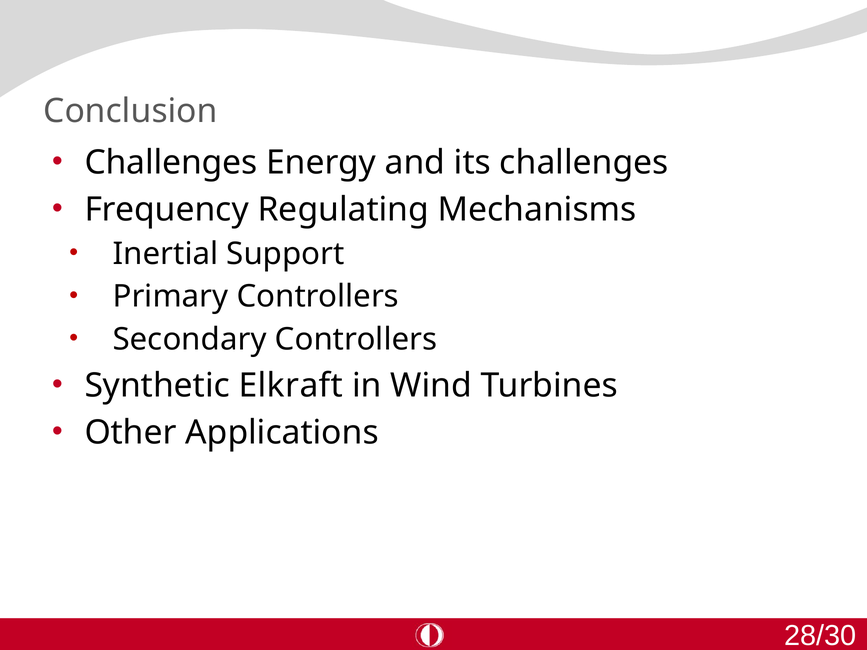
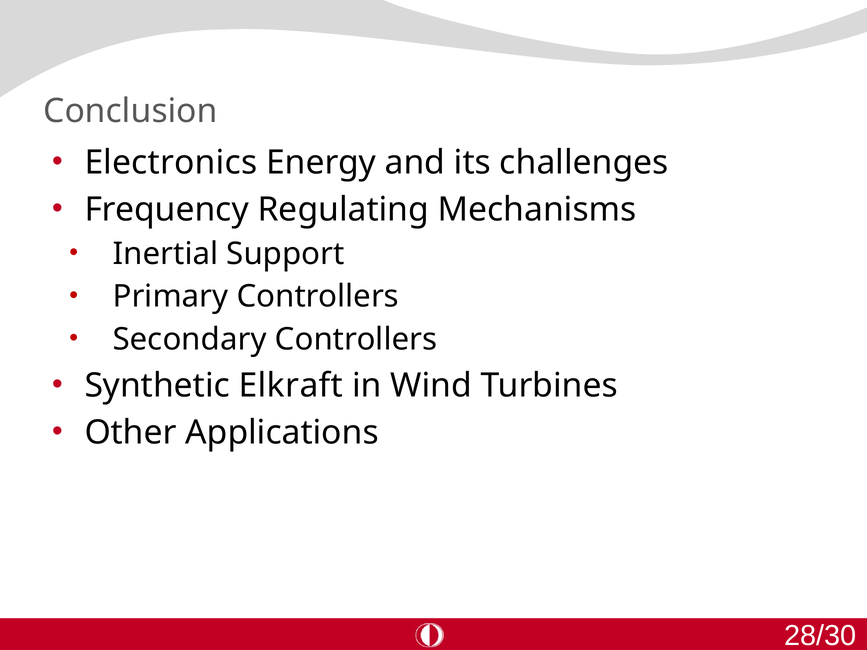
Challenges at (171, 163): Challenges -> Electronics
